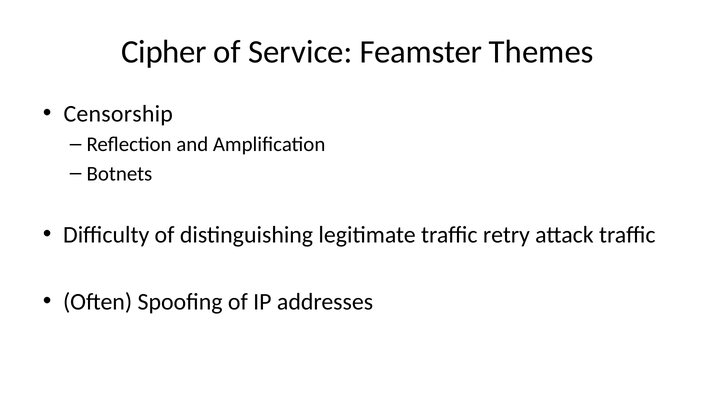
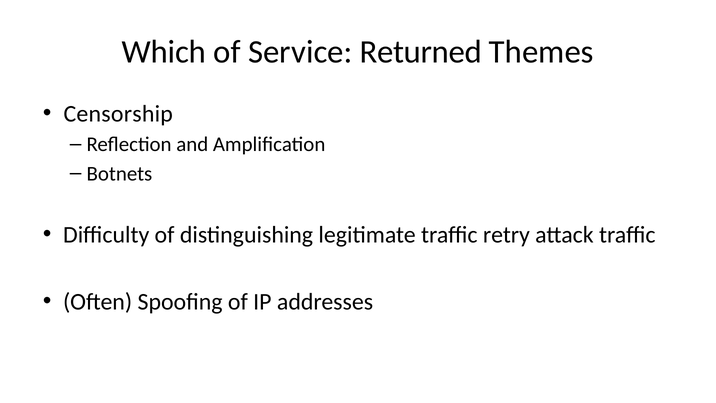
Cipher: Cipher -> Which
Feamster: Feamster -> Returned
